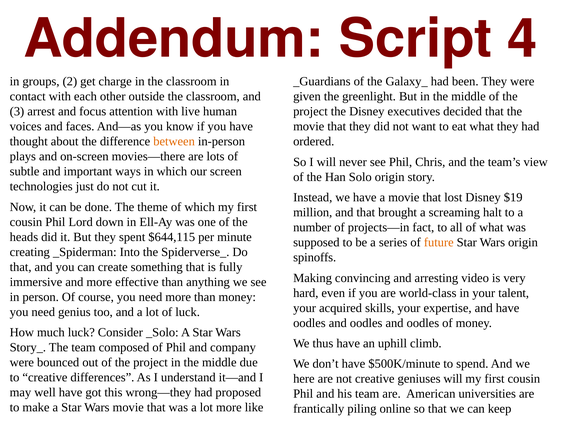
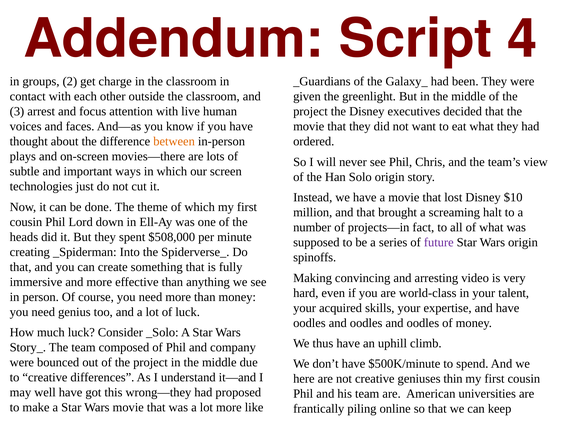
$19: $19 -> $10
$644,115: $644,115 -> $508,000
future colour: orange -> purple
geniuses will: will -> thin
